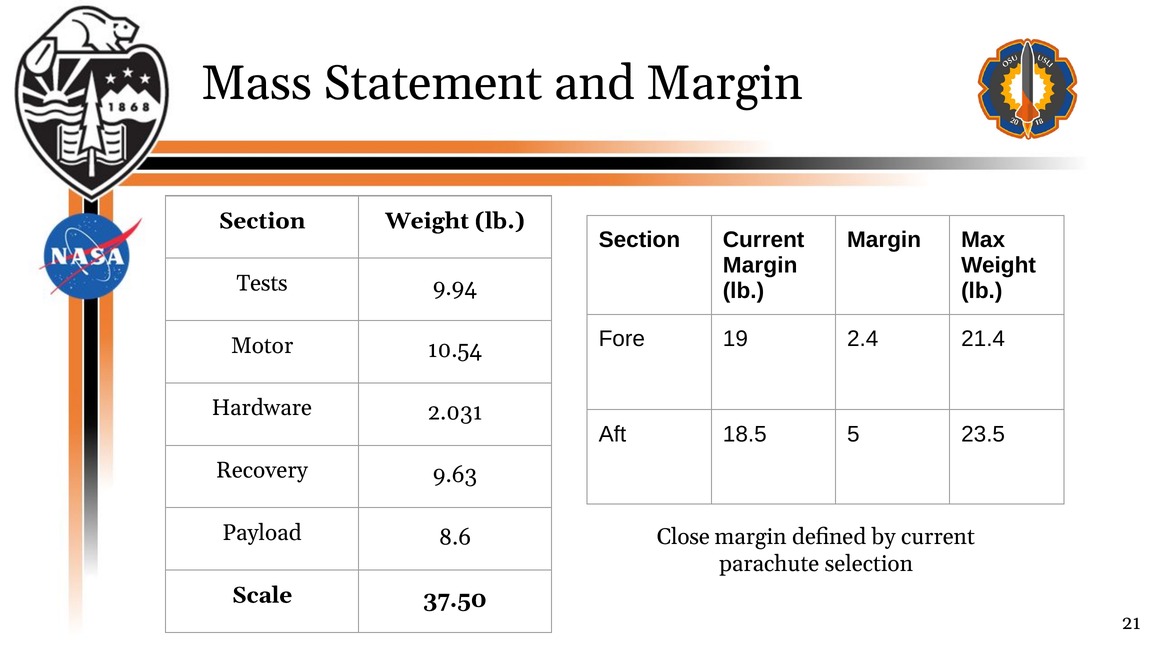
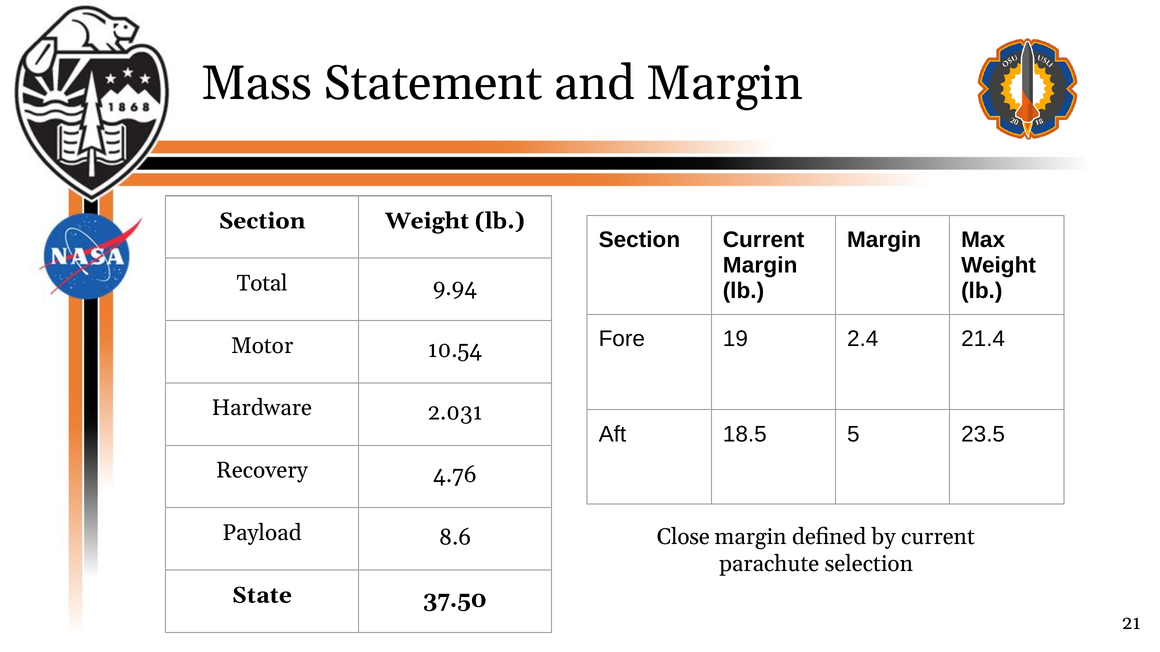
Tests: Tests -> Total
9.63: 9.63 -> 4.76
Scale: Scale -> State
